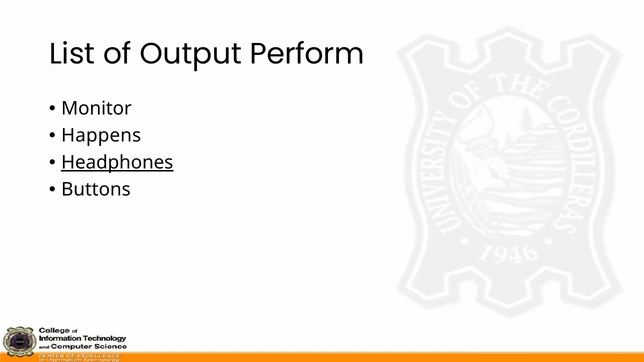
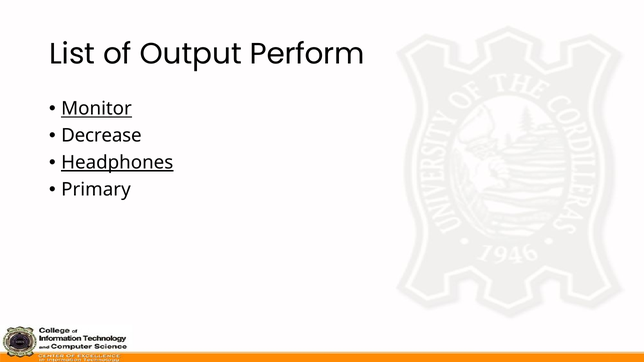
Monitor underline: none -> present
Happens: Happens -> Decrease
Buttons: Buttons -> Primary
